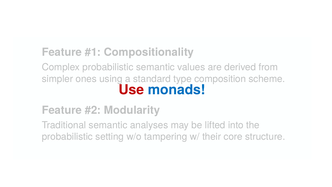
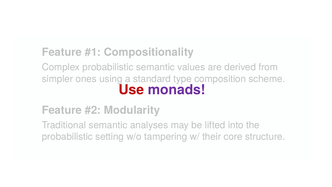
monads colour: blue -> purple
